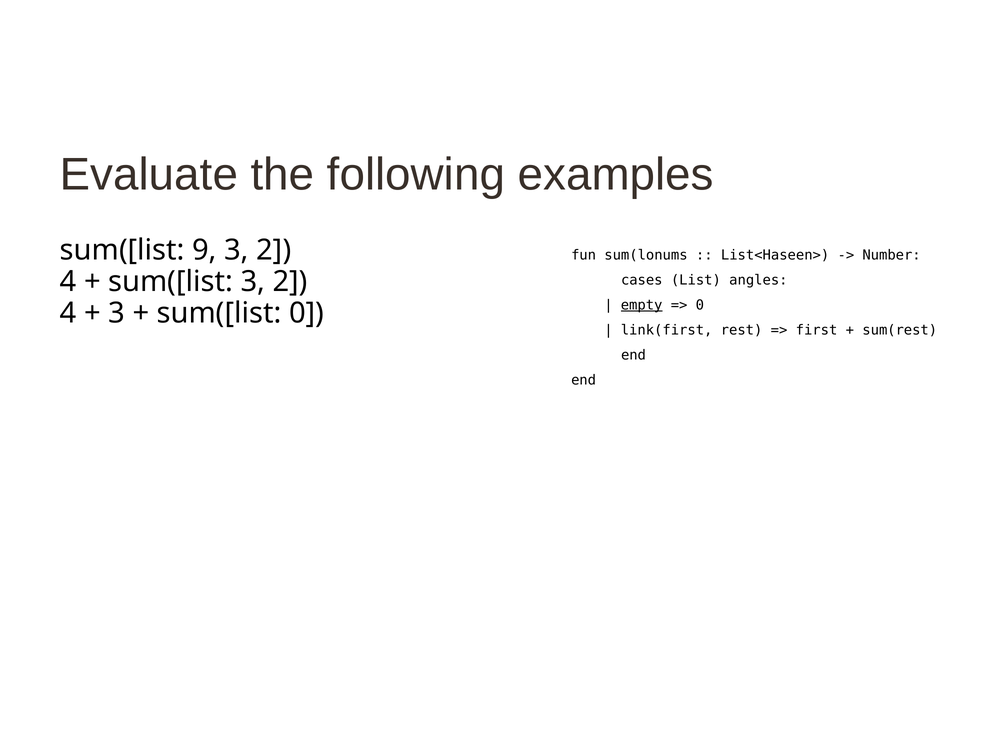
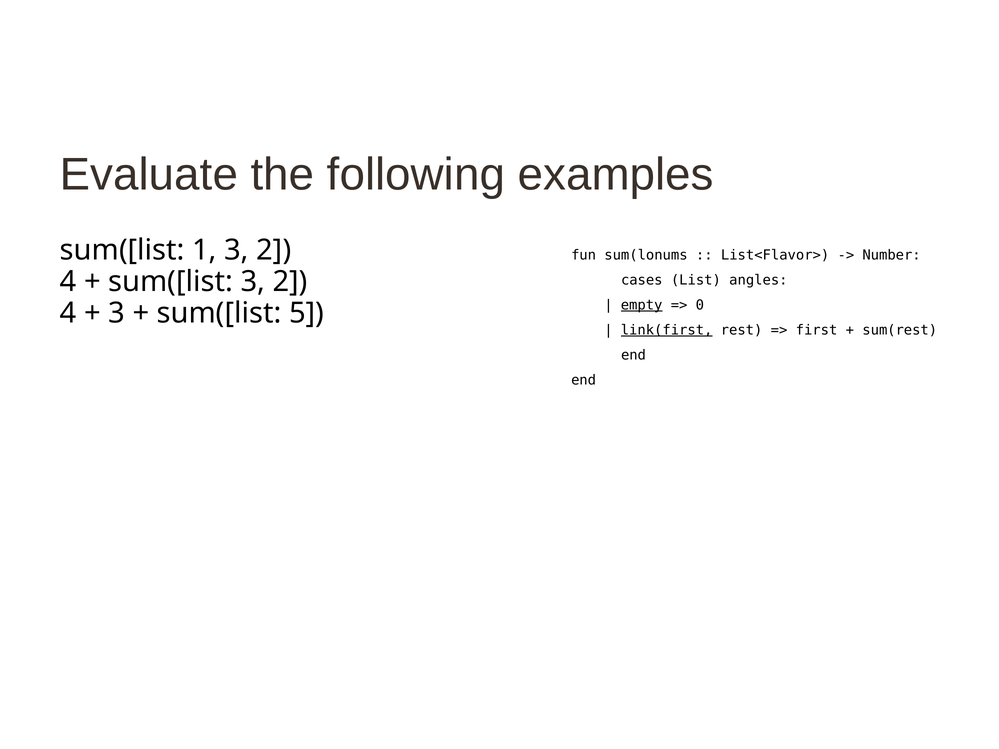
9: 9 -> 1
List<Haseen>: List<Haseen> -> List<Flavor>
sum([list 0: 0 -> 5
link(first underline: none -> present
